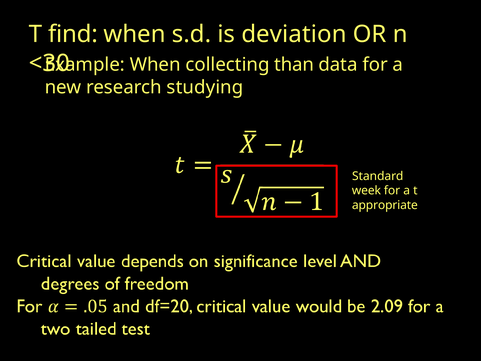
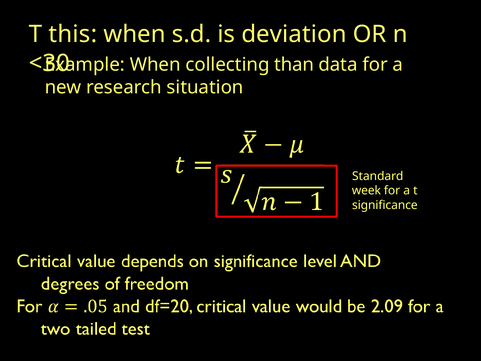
find: find -> this
studying: studying -> situation
appropriate: appropriate -> significance
